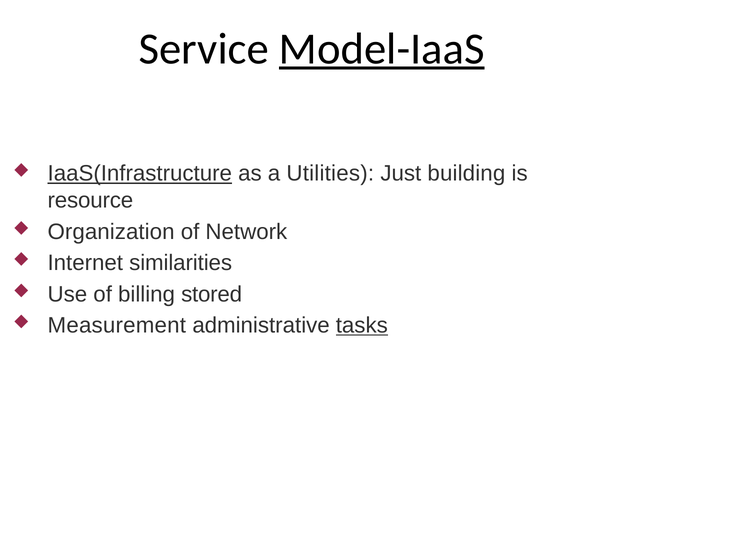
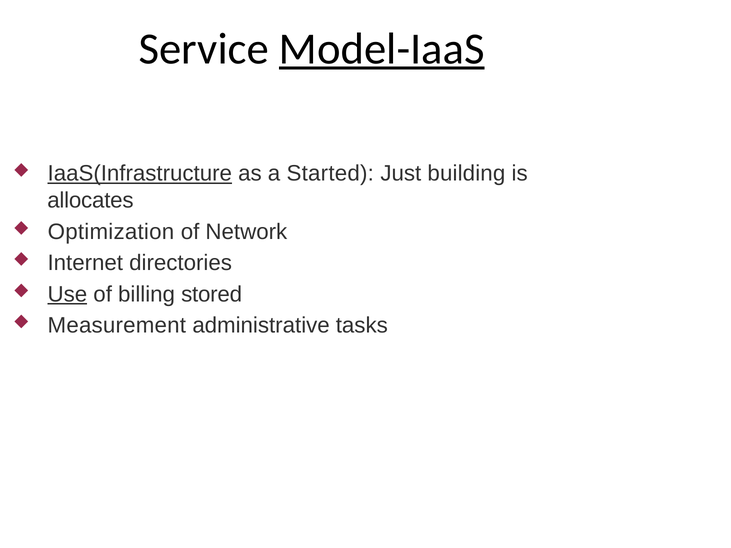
Utilities: Utilities -> Started
resource: resource -> allocates
Organization: Organization -> Optimization
similarities: similarities -> directories
Use underline: none -> present
tasks underline: present -> none
